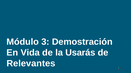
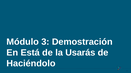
Vida: Vida -> Está
Relevantes: Relevantes -> Haciéndolo
